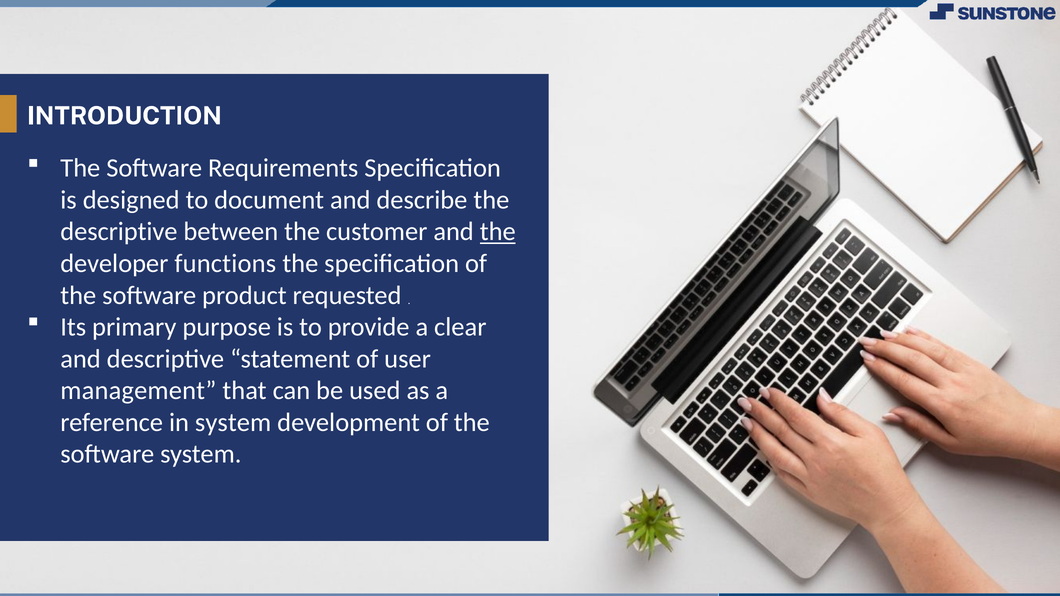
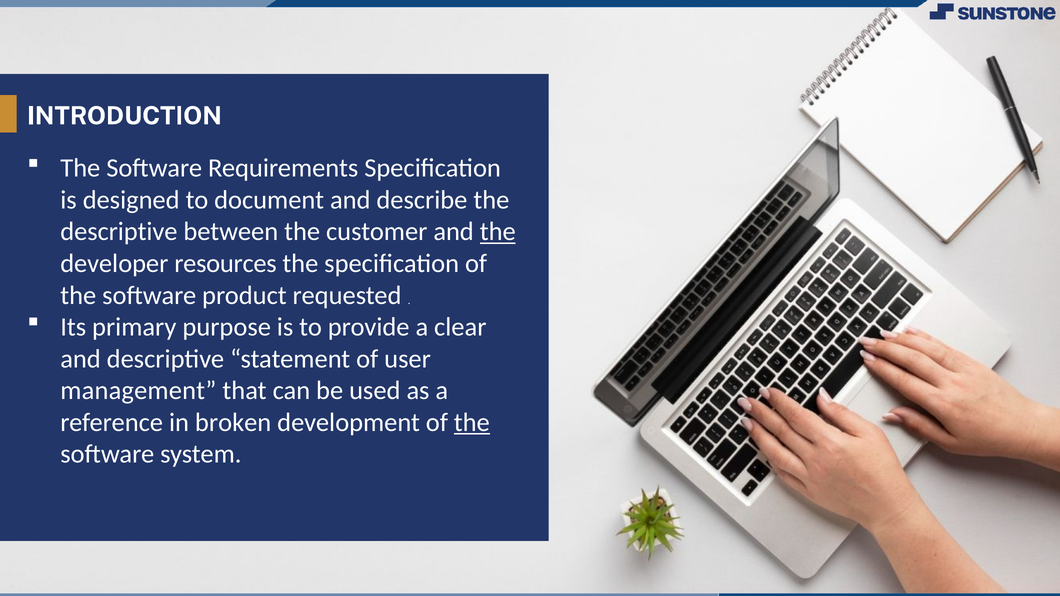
functions: functions -> resources
in system: system -> broken
the at (472, 423) underline: none -> present
